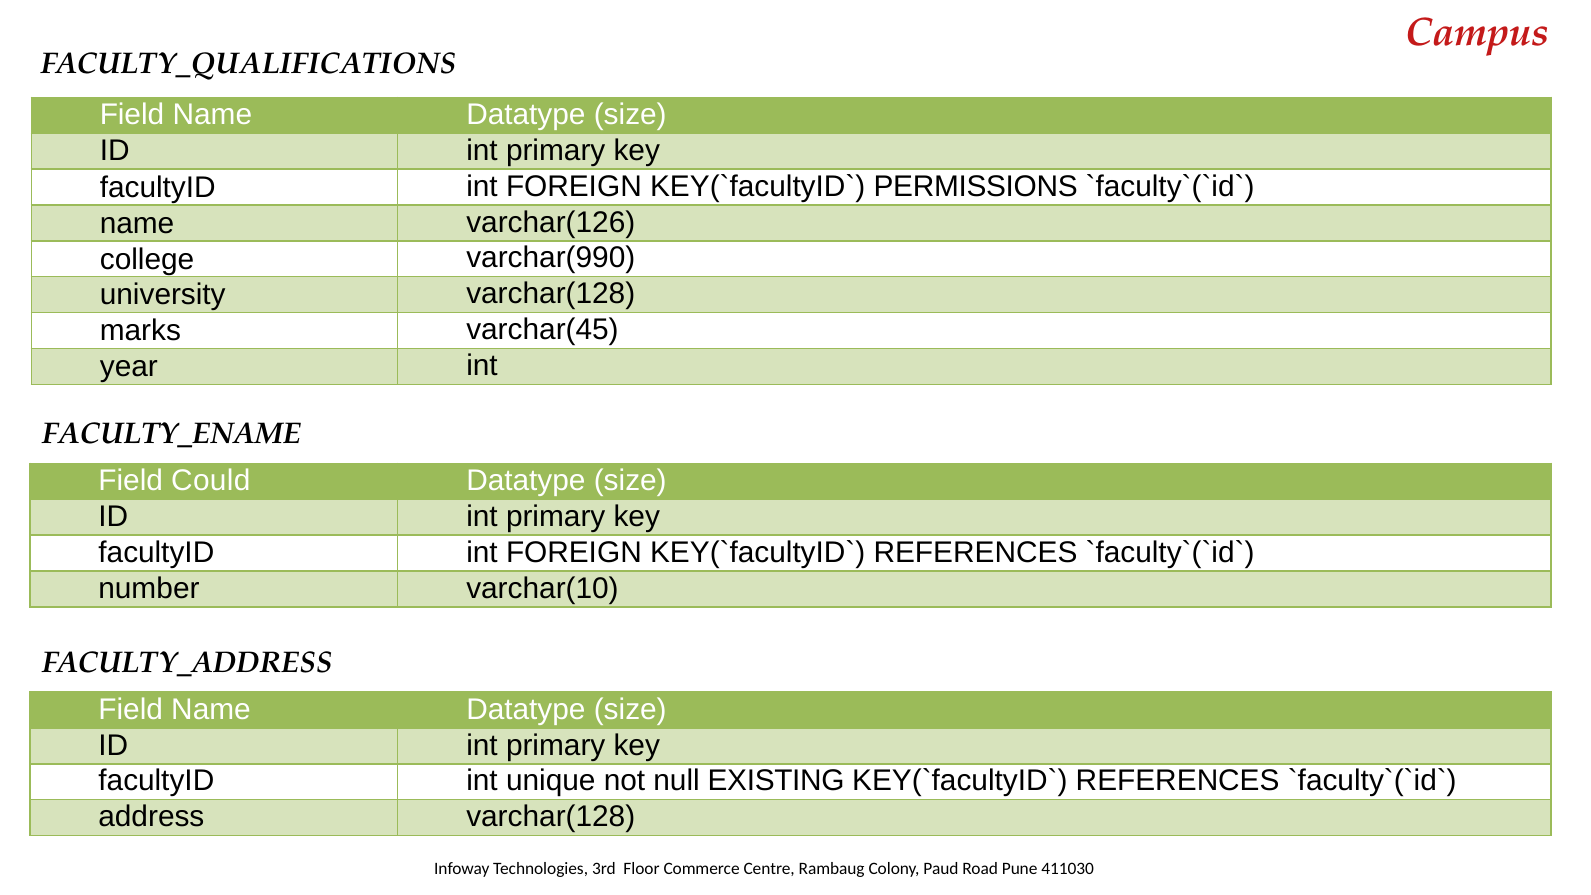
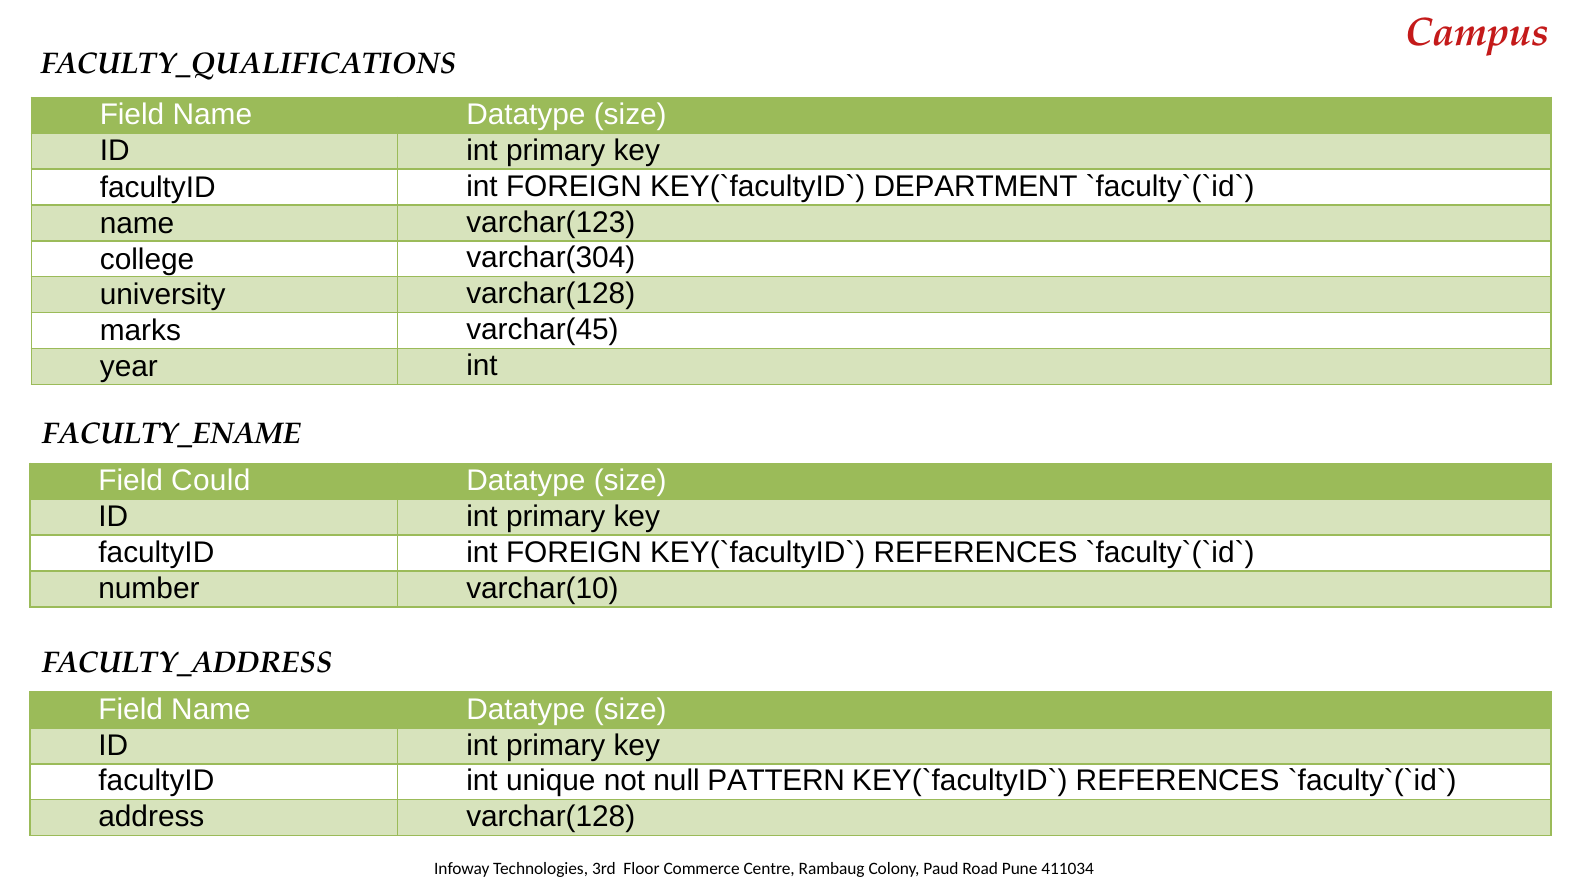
PERMISSIONS: PERMISSIONS -> DEPARTMENT
varchar(126: varchar(126 -> varchar(123
varchar(990: varchar(990 -> varchar(304
EXISTING: EXISTING -> PATTERN
411030: 411030 -> 411034
